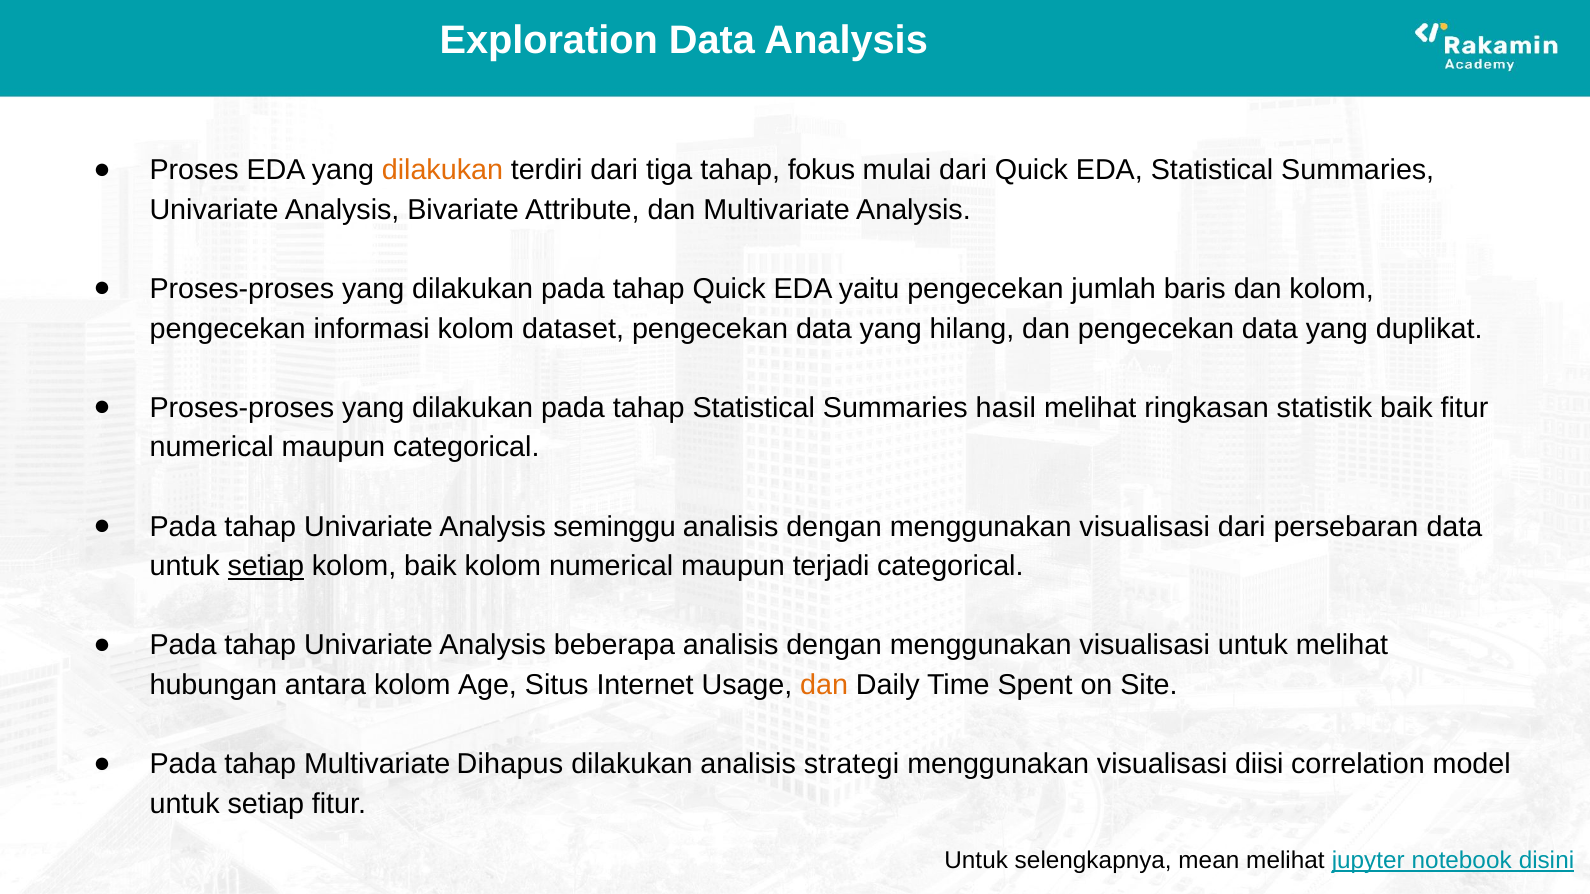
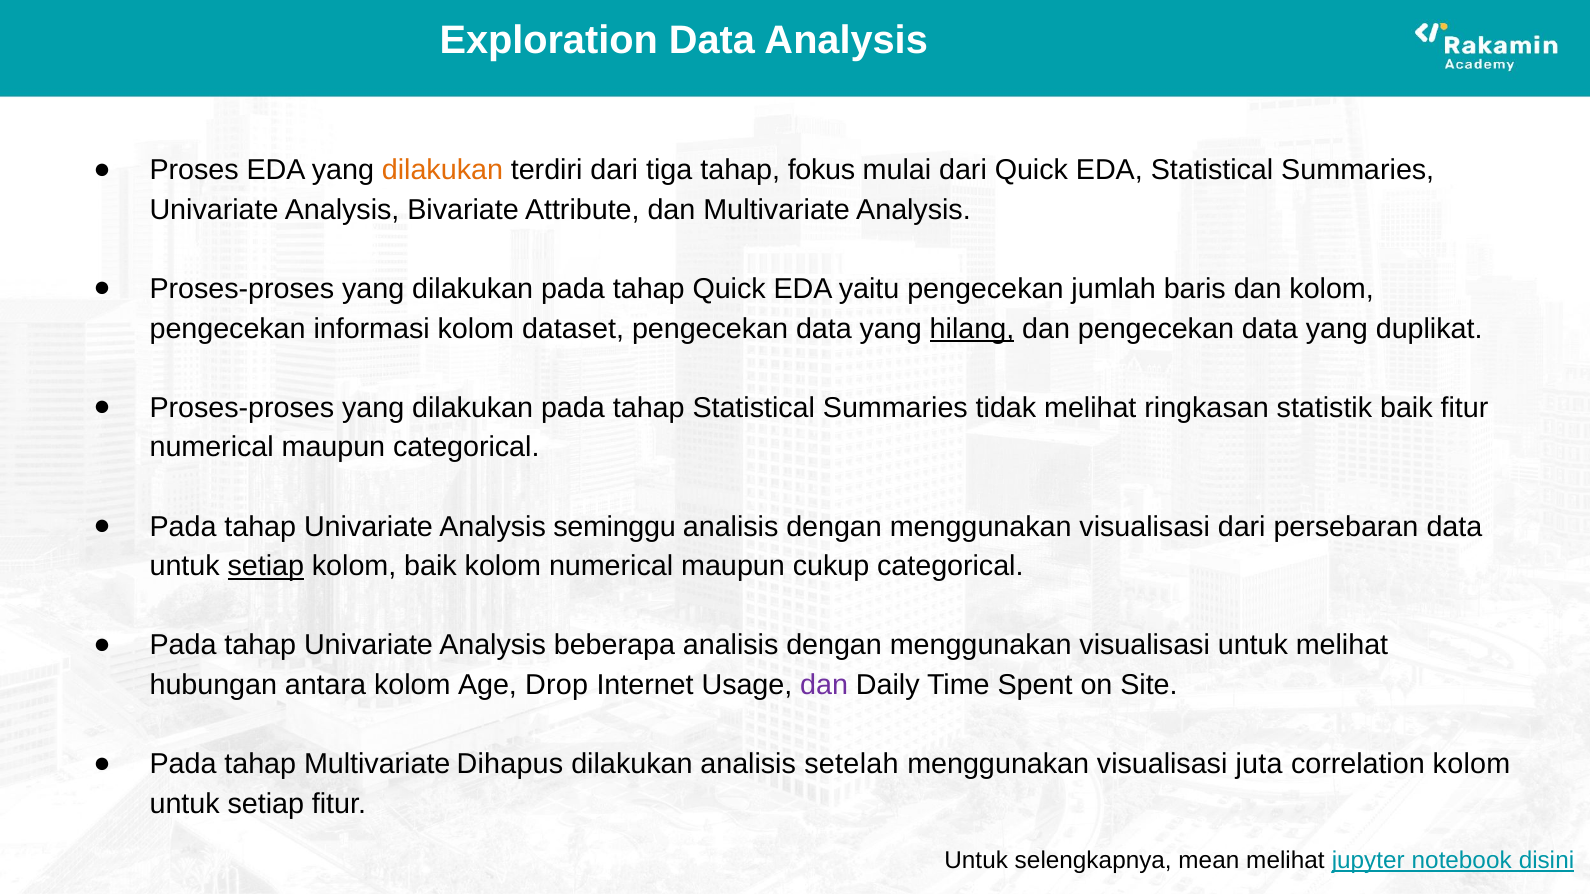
hilang underline: none -> present
hasil: hasil -> tidak
terjadi: terjadi -> cukup
Situs: Situs -> Drop
dan at (824, 685) colour: orange -> purple
strategi: strategi -> setelah
diisi: diisi -> juta
correlation model: model -> kolom
